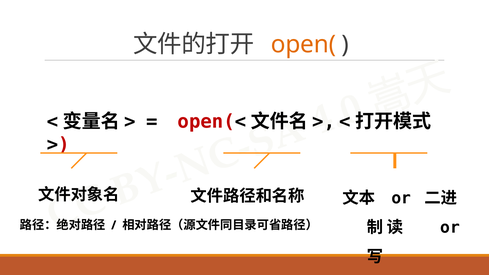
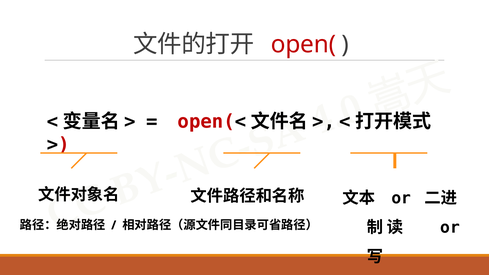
open( colour: orange -> red
